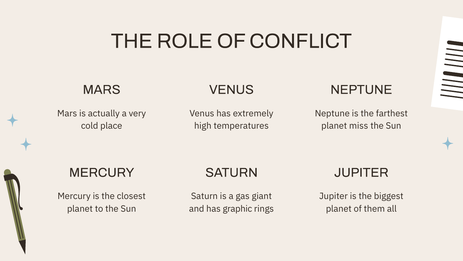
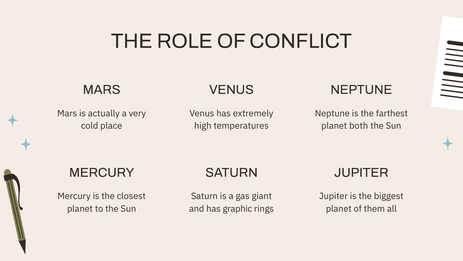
miss: miss -> both
